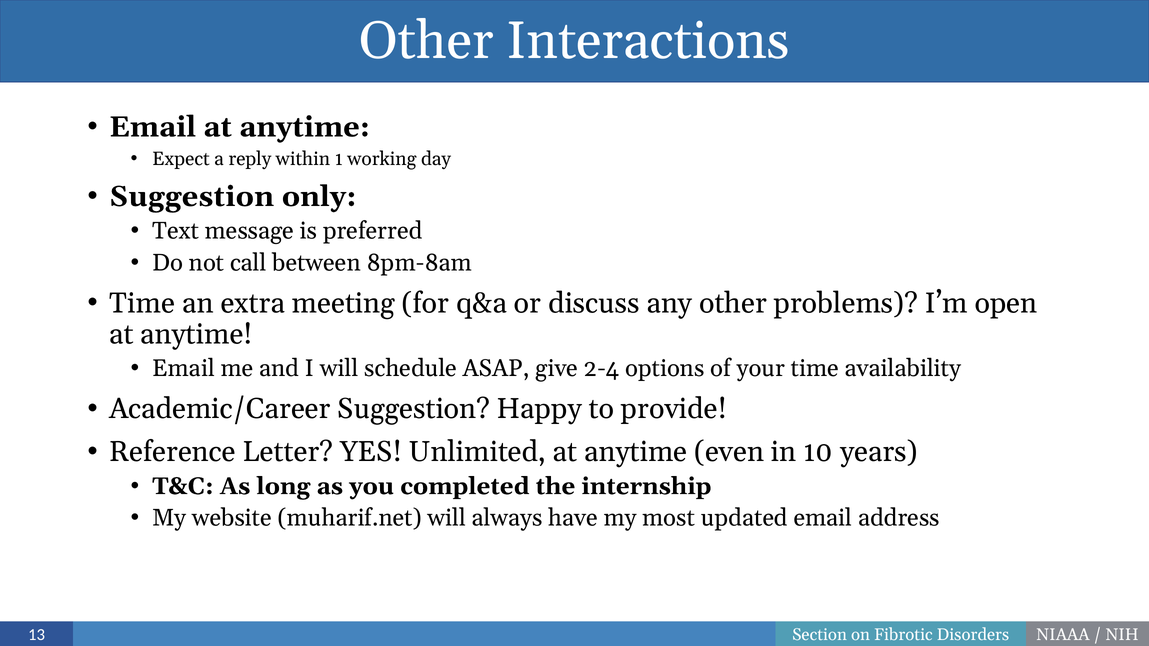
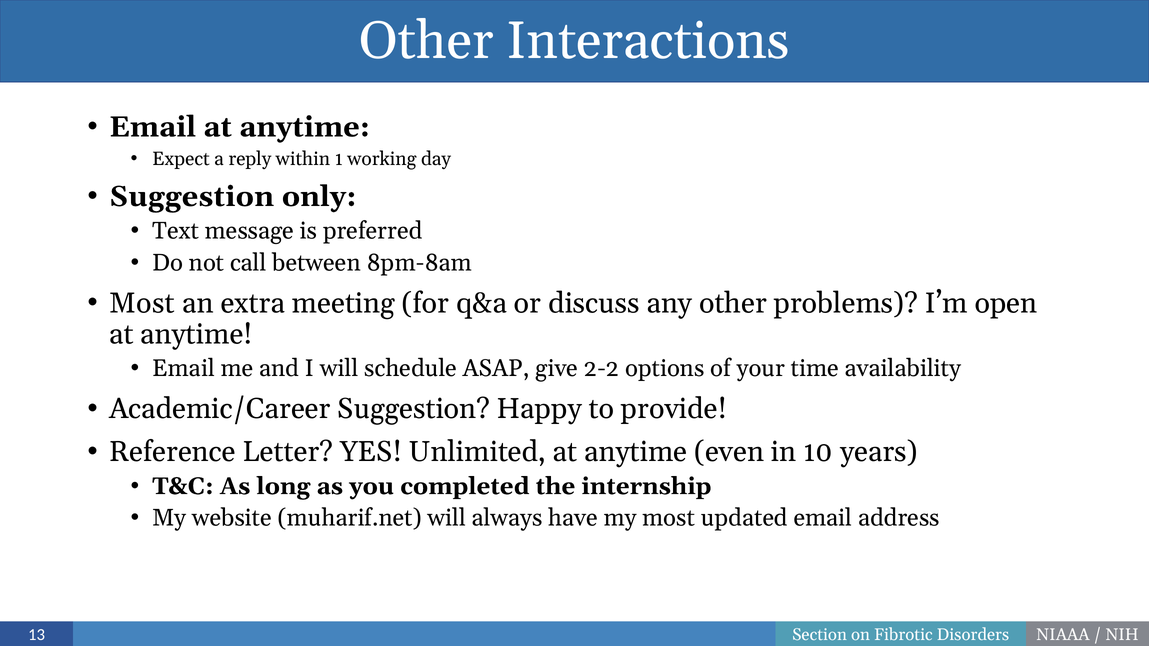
Time at (142, 303): Time -> Most
2-4: 2-4 -> 2-2
